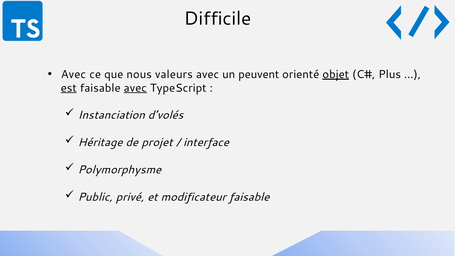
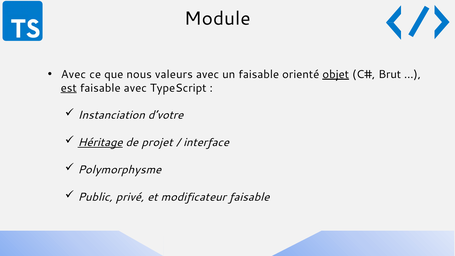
Difficile: Difficile -> Module
un peuvent: peuvent -> faisable
Plus: Plus -> Brut
avec at (135, 88) underline: present -> none
d’volés: d’volés -> d’votre
Héritage underline: none -> present
